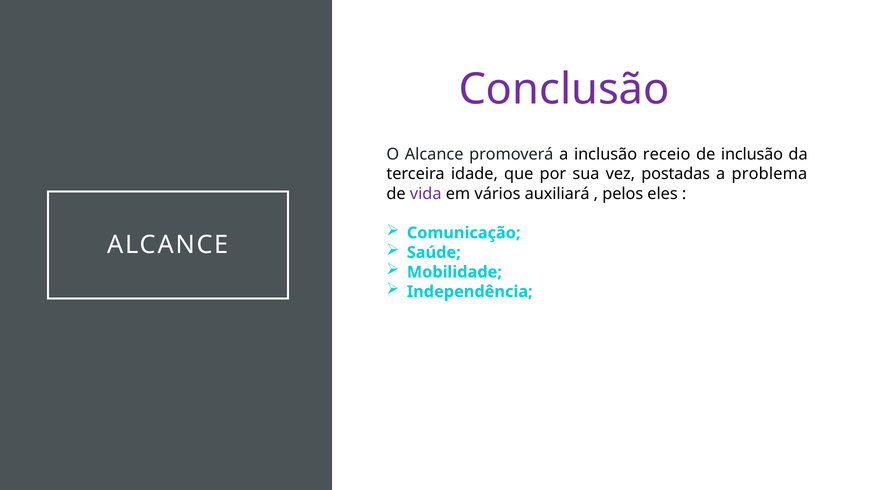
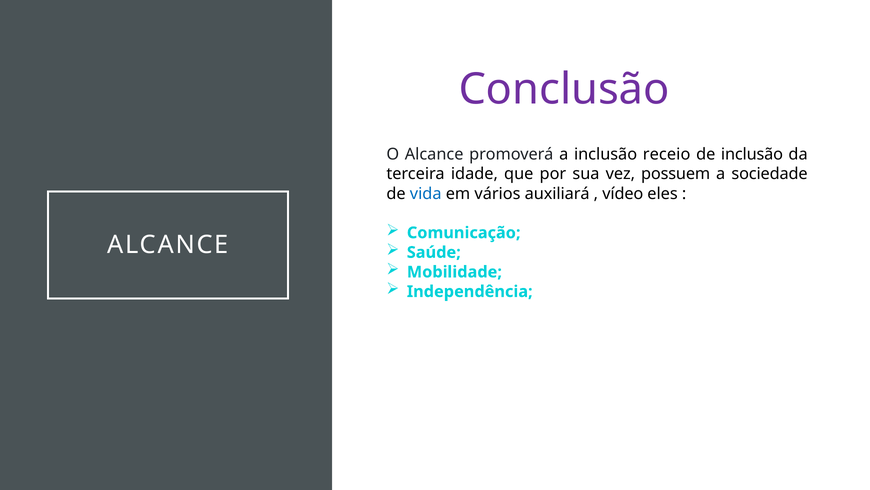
postadas: postadas -> possuem
problema: problema -> sociedade
vida colour: purple -> blue
pelos: pelos -> vídeo
